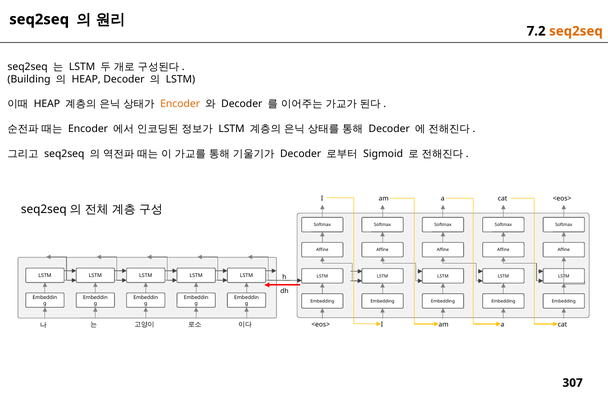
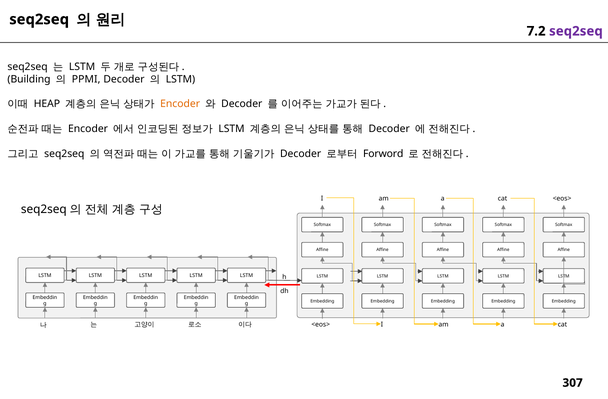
seq2seq at (576, 31) colour: orange -> purple
HEAP at (86, 79): HEAP -> PPMI
Sigmoid: Sigmoid -> Forword
